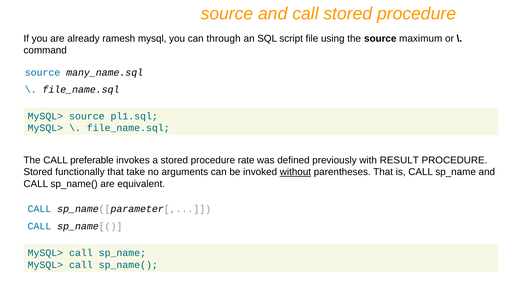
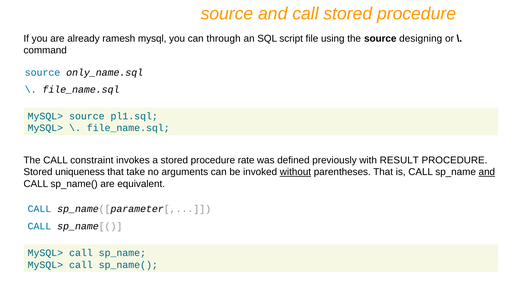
maximum: maximum -> designing
many_name.sql: many_name.sql -> only_name.sql
preferable: preferable -> constraint
functionally: functionally -> uniqueness
and at (487, 172) underline: none -> present
